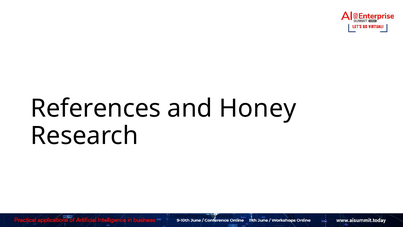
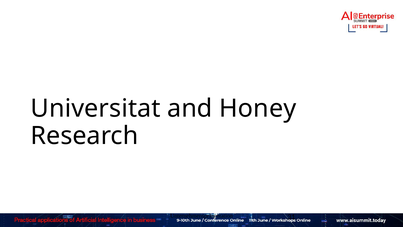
References: References -> Universitat
